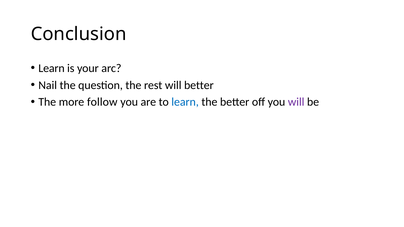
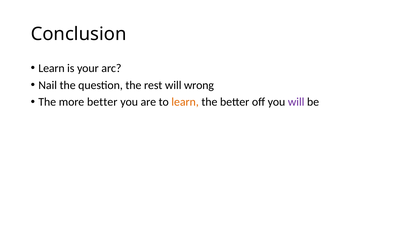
will better: better -> wrong
more follow: follow -> better
learn at (185, 102) colour: blue -> orange
